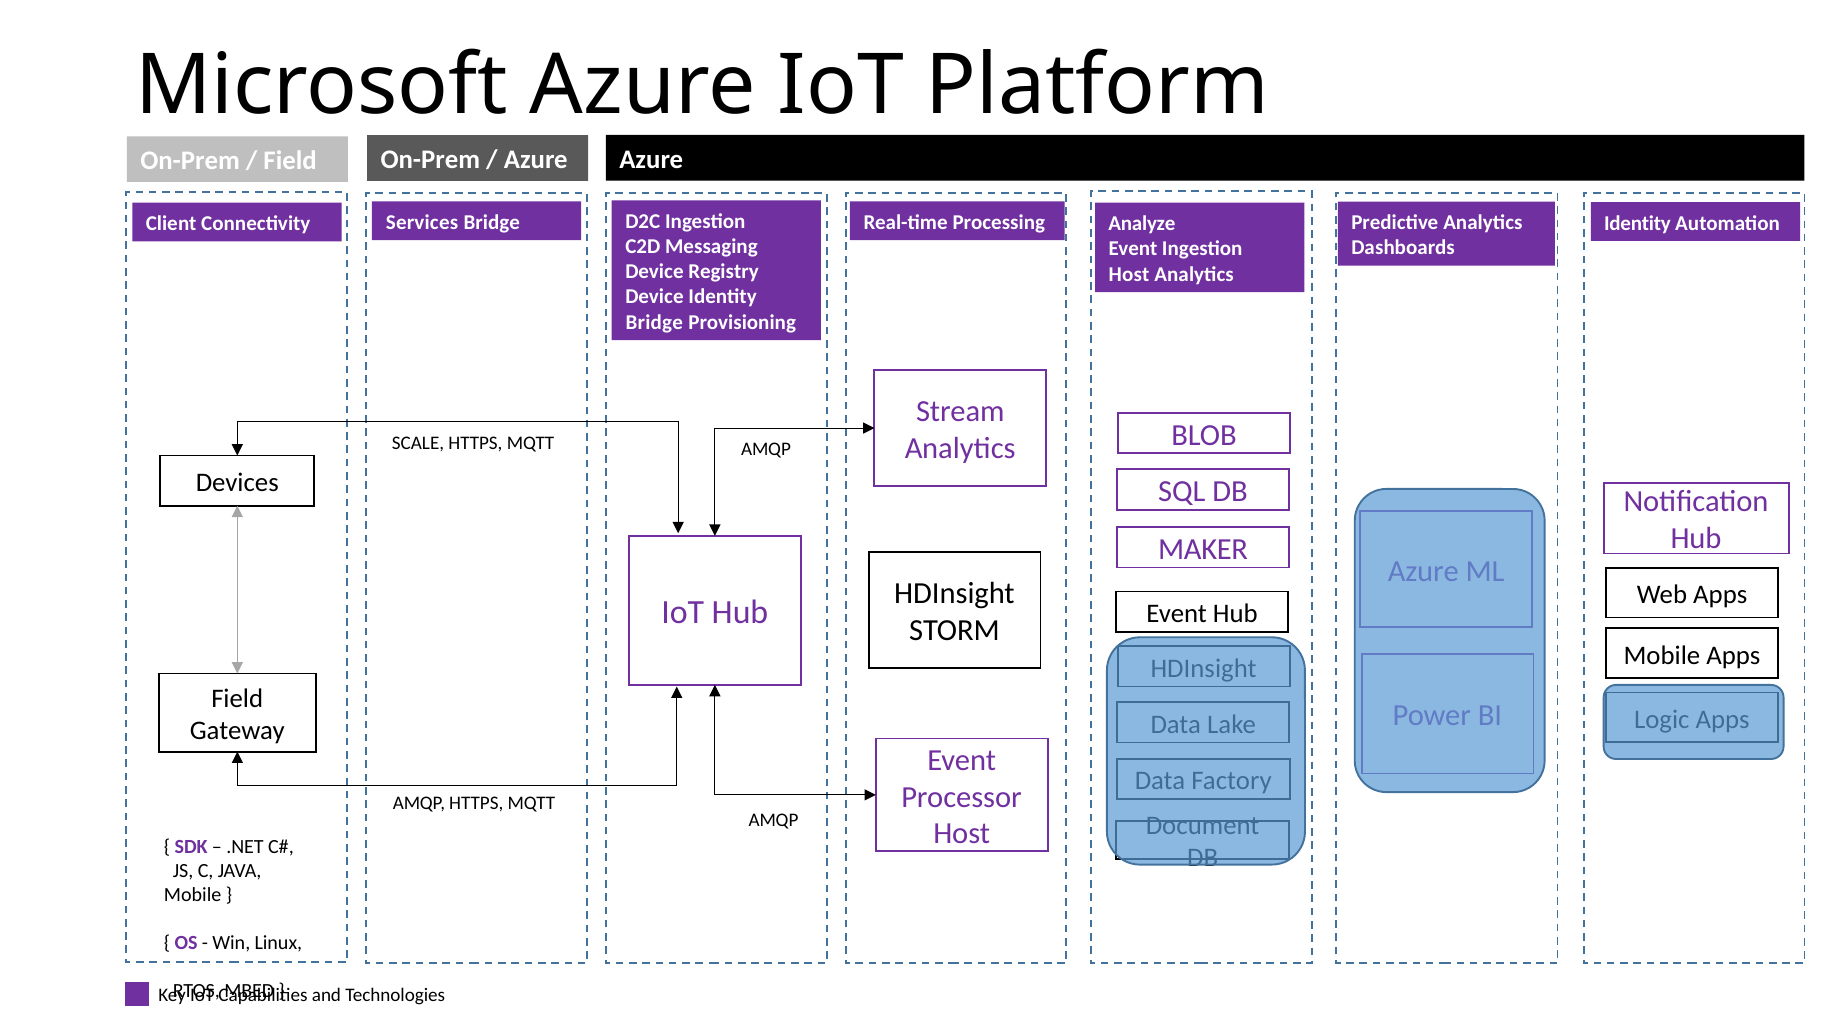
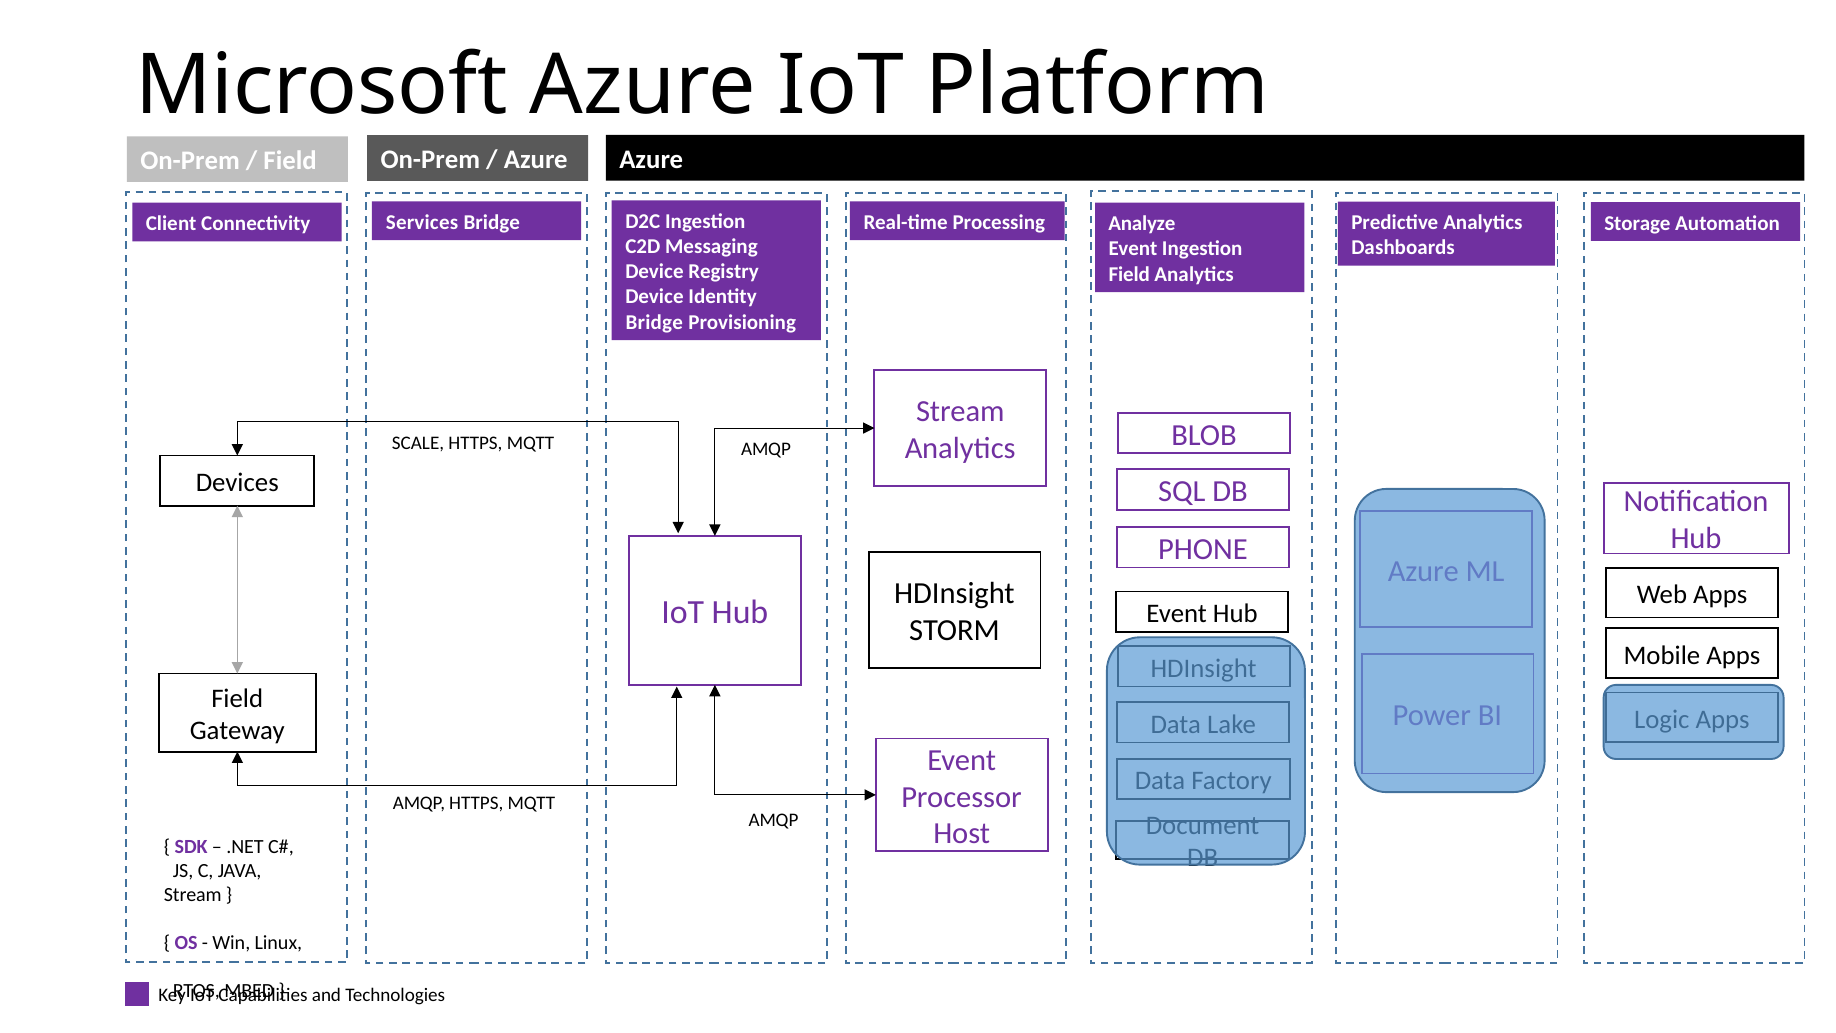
Identity at (1637, 223): Identity -> Storage
Host at (1129, 274): Host -> Field
MAKER: MAKER -> PHONE
Mobile at (193, 895): Mobile -> Stream
